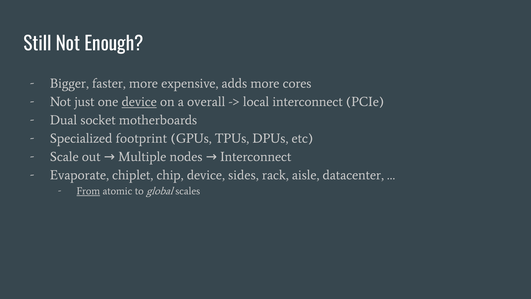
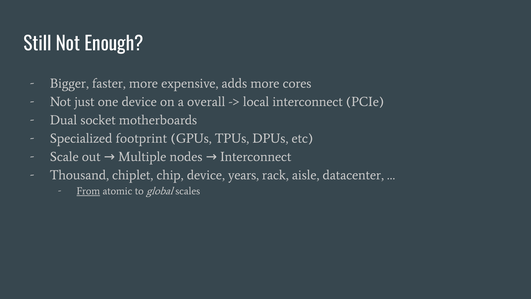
device at (139, 102) underline: present -> none
Evaporate: Evaporate -> Thousand
sides: sides -> years
